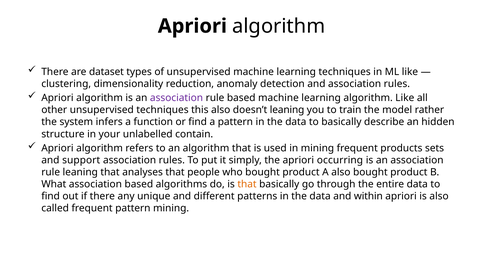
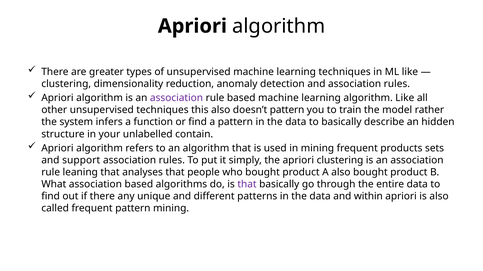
dataset: dataset -> greater
doesn’t leaning: leaning -> pattern
apriori occurring: occurring -> clustering
that at (247, 185) colour: orange -> purple
